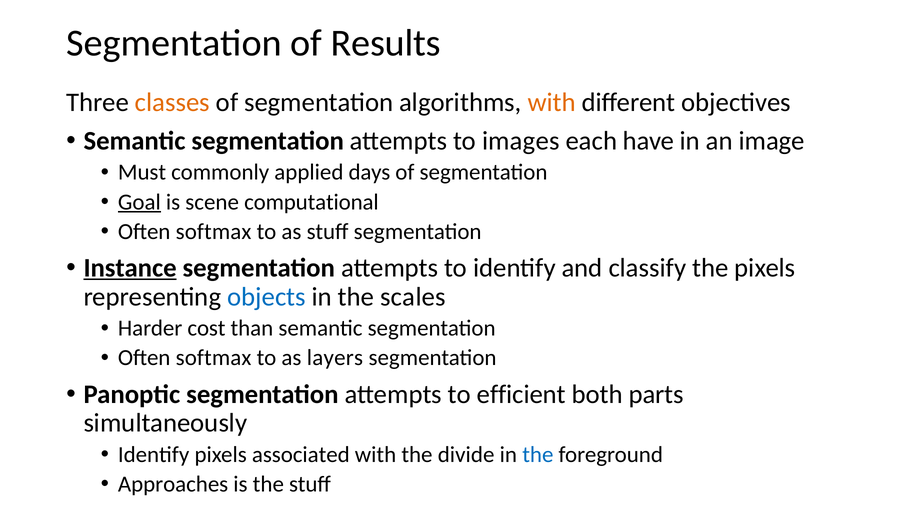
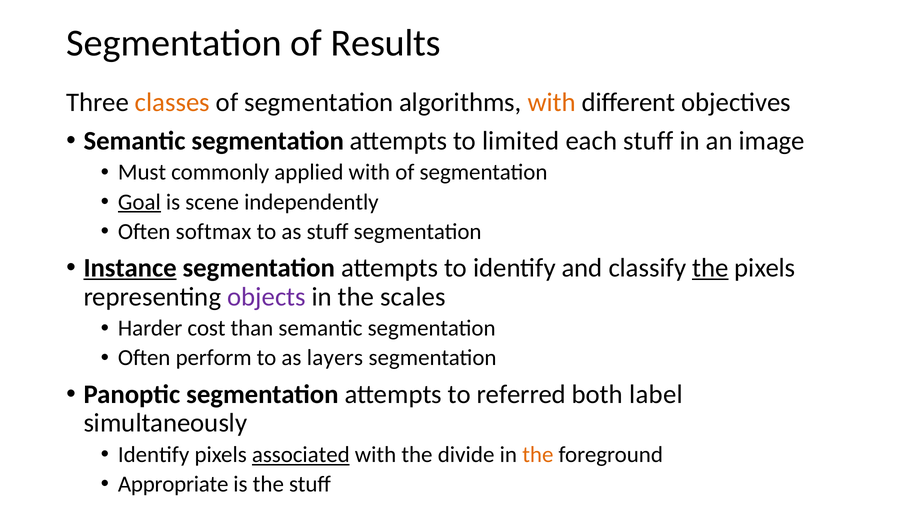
images: images -> limited
each have: have -> stuff
applied days: days -> with
computational: computational -> independently
the at (710, 268) underline: none -> present
objects colour: blue -> purple
softmax at (214, 358): softmax -> perform
efficient: efficient -> referred
parts: parts -> label
associated underline: none -> present
the at (538, 455) colour: blue -> orange
Approaches: Approaches -> Appropriate
